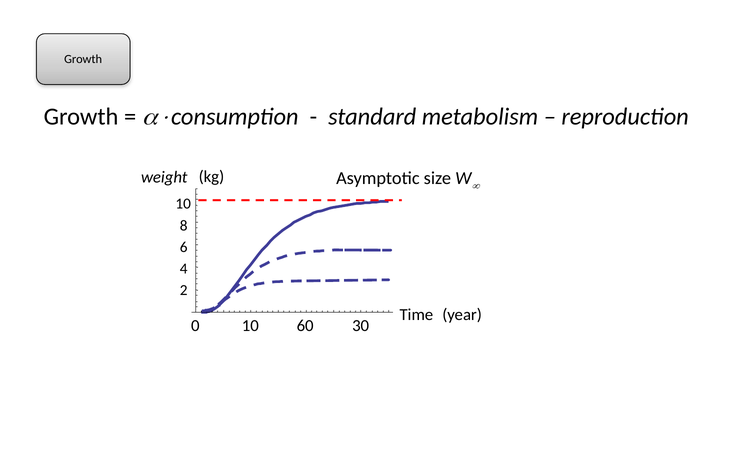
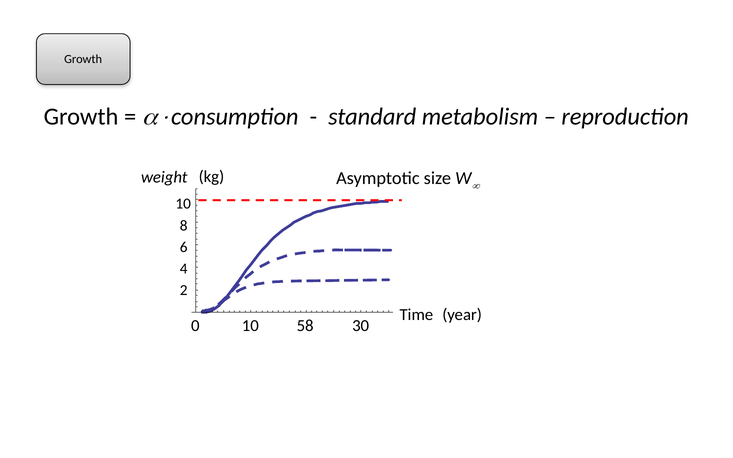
60: 60 -> 58
